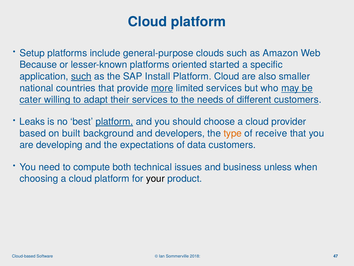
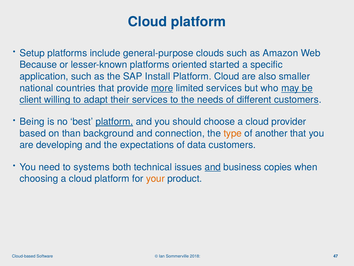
such at (81, 76) underline: present -> none
cater: cater -> client
Leaks: Leaks -> Being
built: built -> than
developers: developers -> connection
receive: receive -> another
compute: compute -> systems
and at (213, 167) underline: none -> present
unless: unless -> copies
your colour: black -> orange
